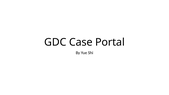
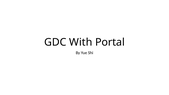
Case: Case -> With
